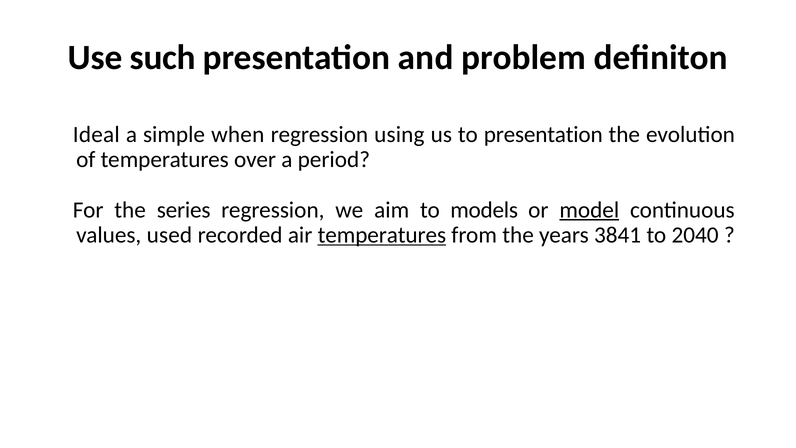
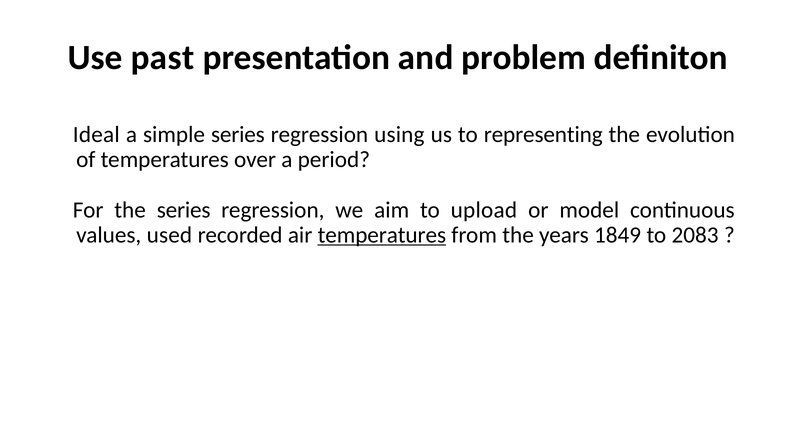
such: such -> past
simple when: when -> series
to presentation: presentation -> representing
models: models -> upload
model underline: present -> none
3841: 3841 -> 1849
2040: 2040 -> 2083
